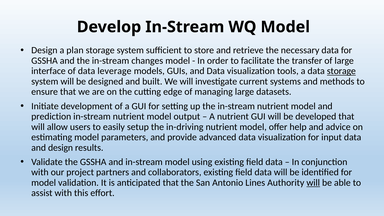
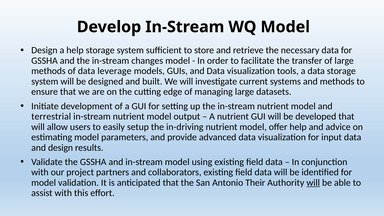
a plan: plan -> help
interface at (48, 71): interface -> methods
storage at (341, 71) underline: present -> none
prediction: prediction -> terrestrial
Lines: Lines -> Their
